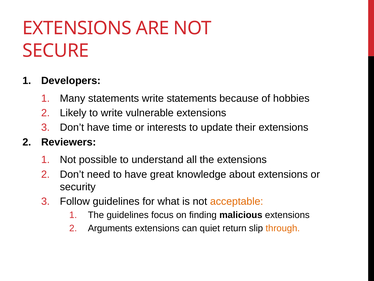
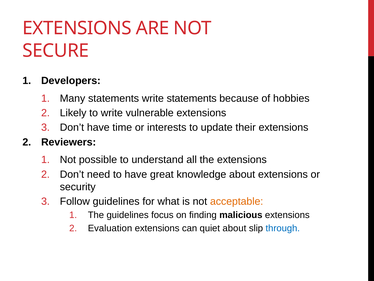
Arguments: Arguments -> Evaluation
quiet return: return -> about
through colour: orange -> blue
